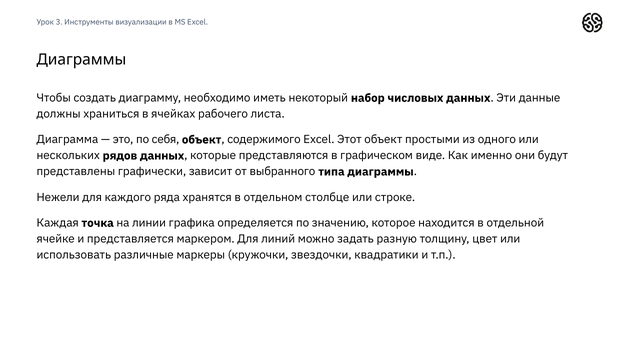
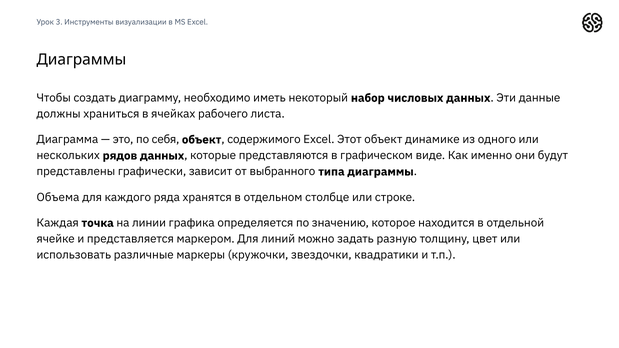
простыми: простыми -> динамике
Нежели: Нежели -> Объема
